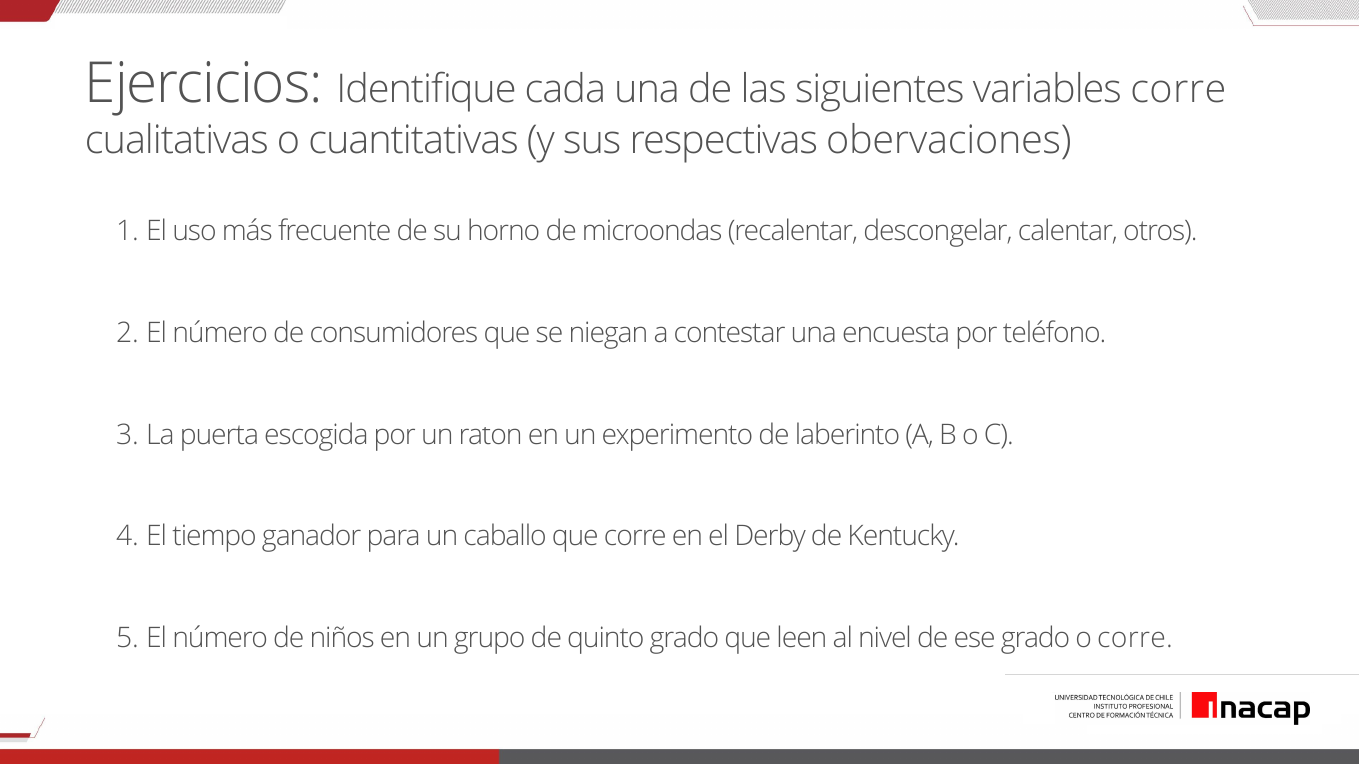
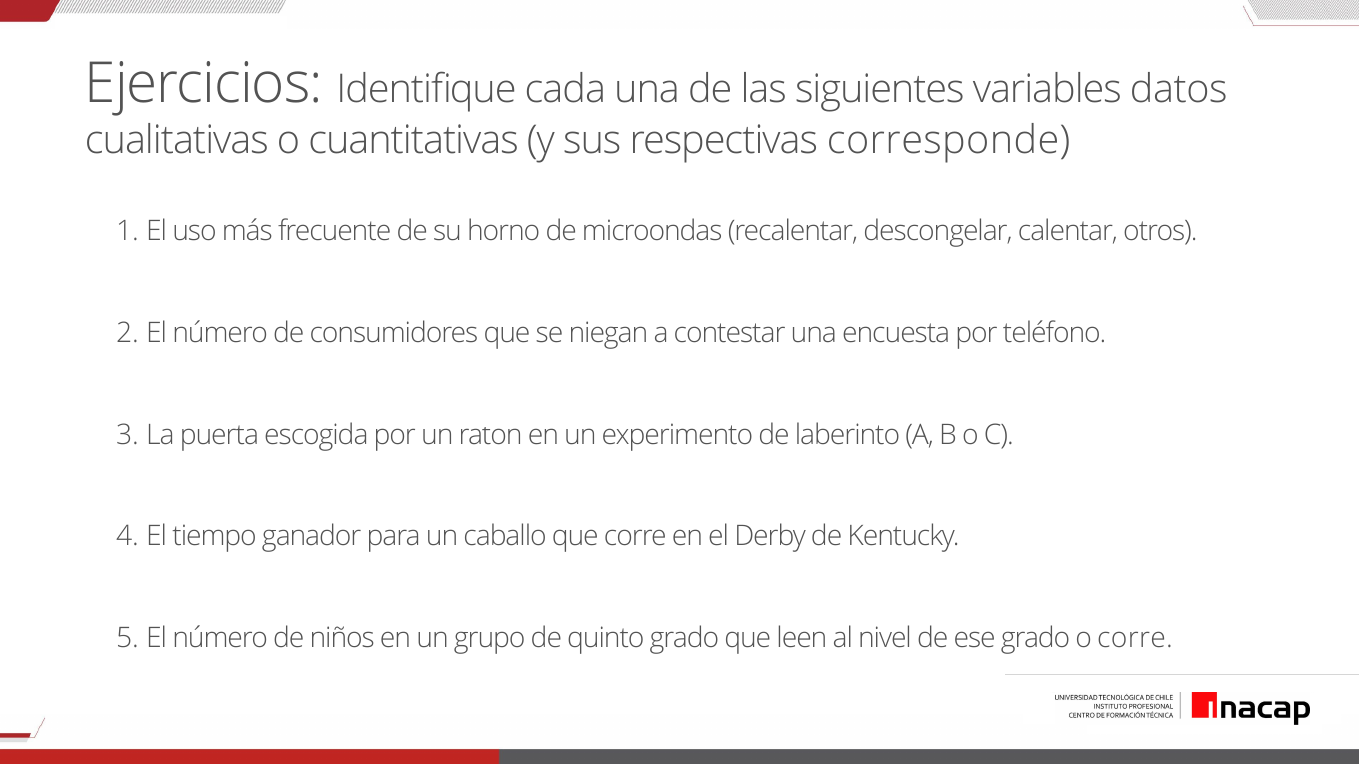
variables corre: corre -> datos
obervaciones: obervaciones -> corresponde
